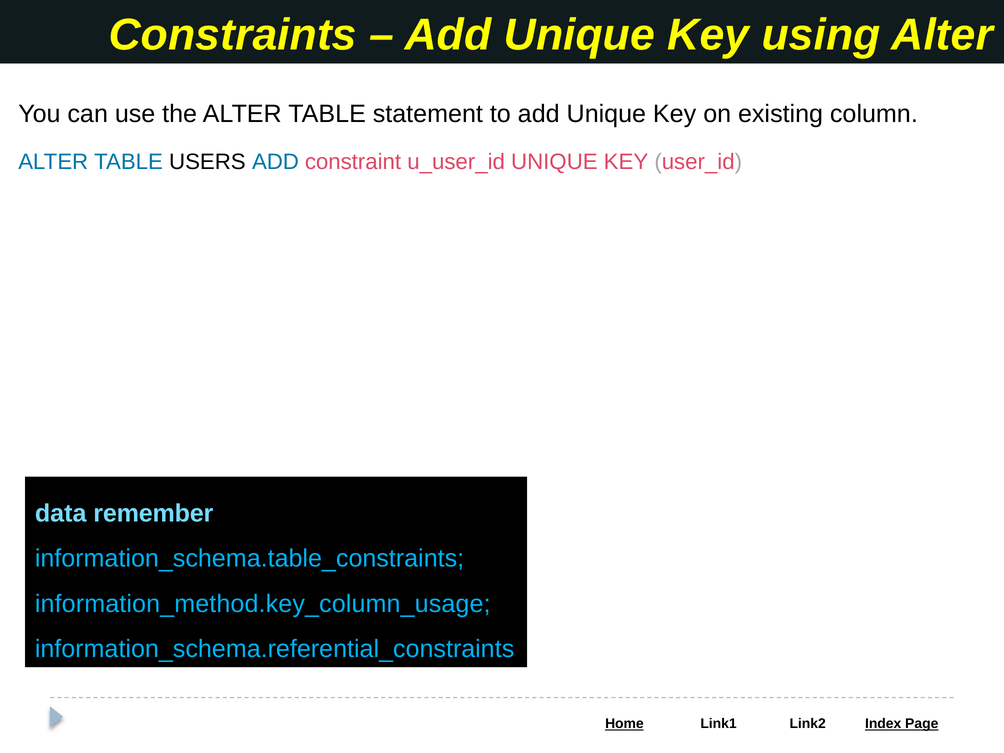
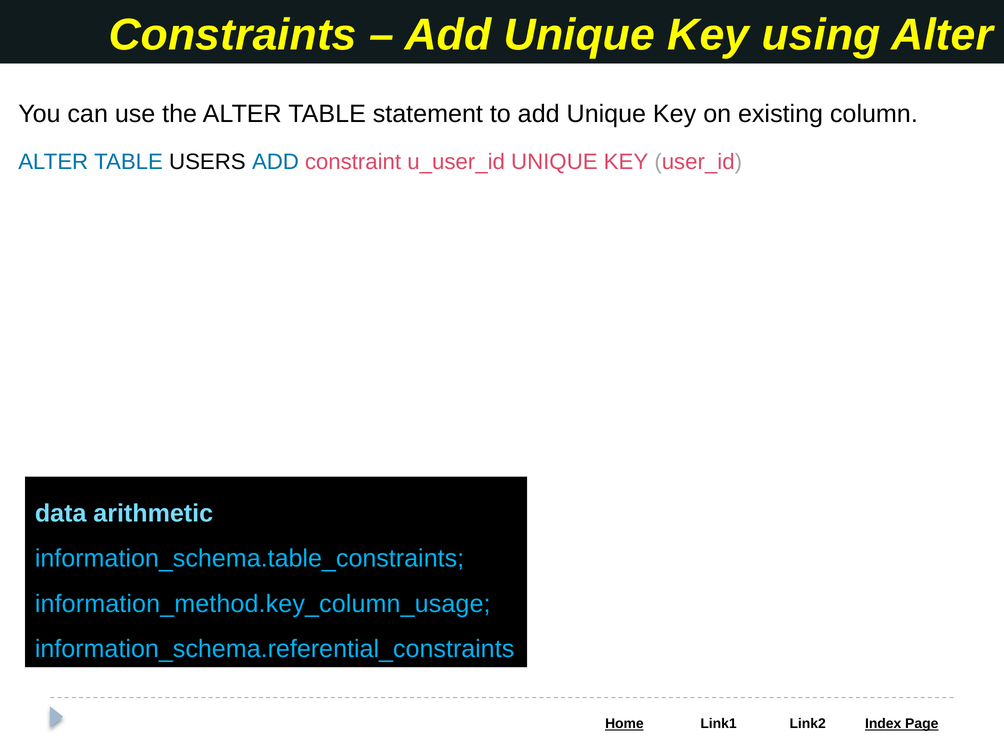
remember: remember -> arithmetic
